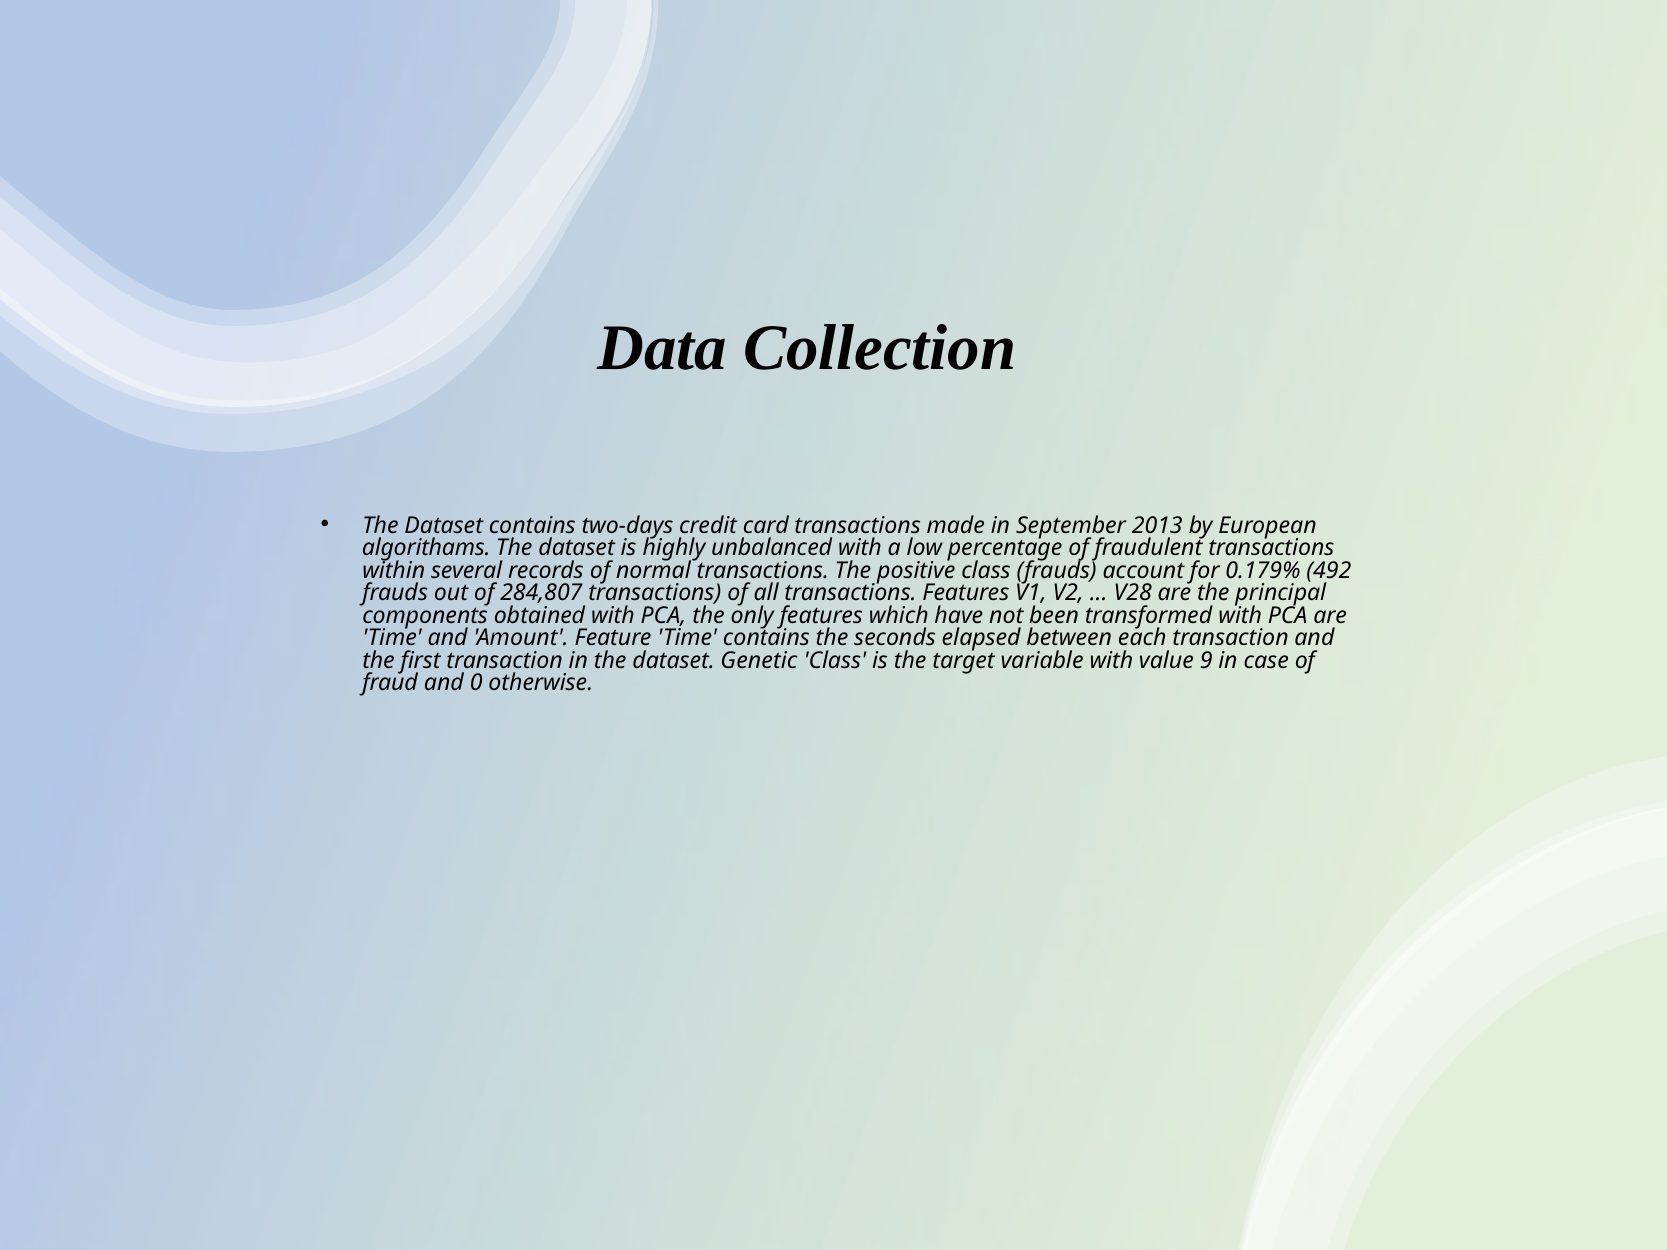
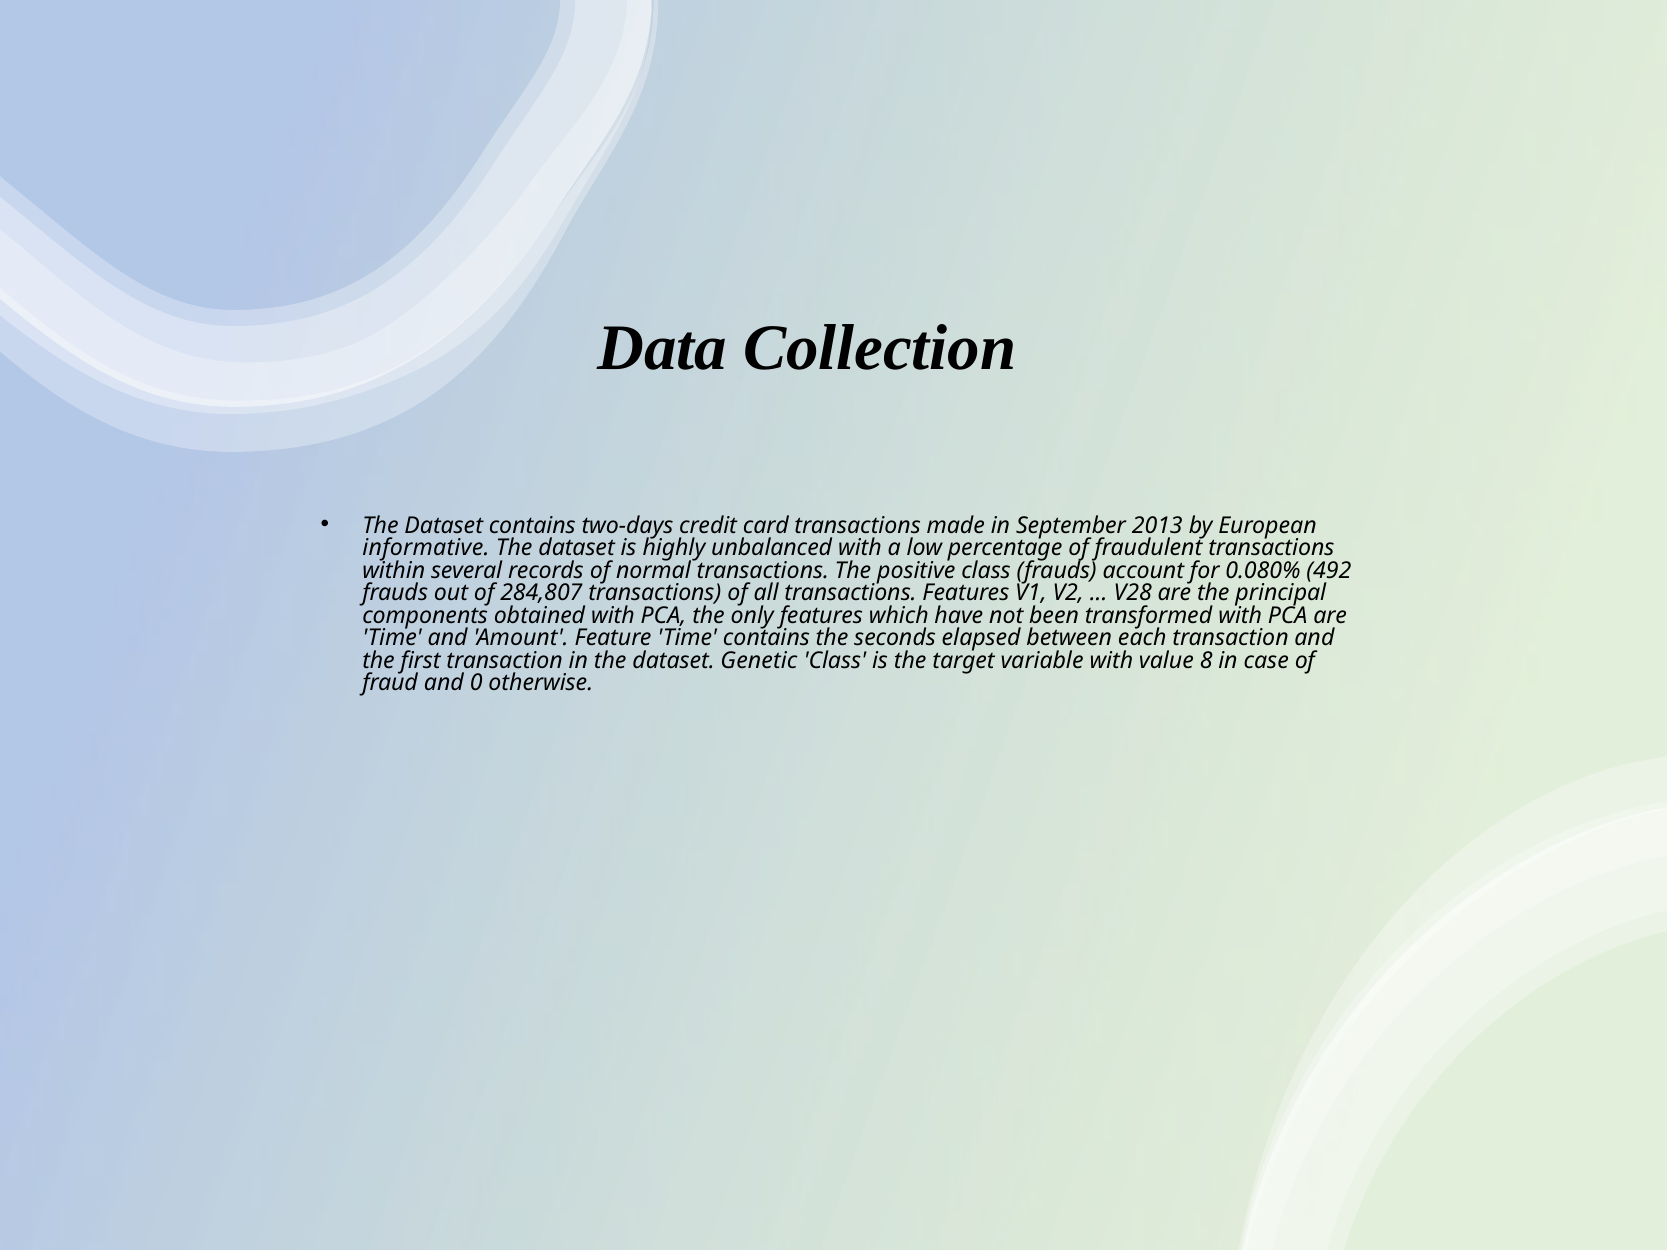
algorithams: algorithams -> informative
0.179%: 0.179% -> 0.080%
9: 9 -> 8
